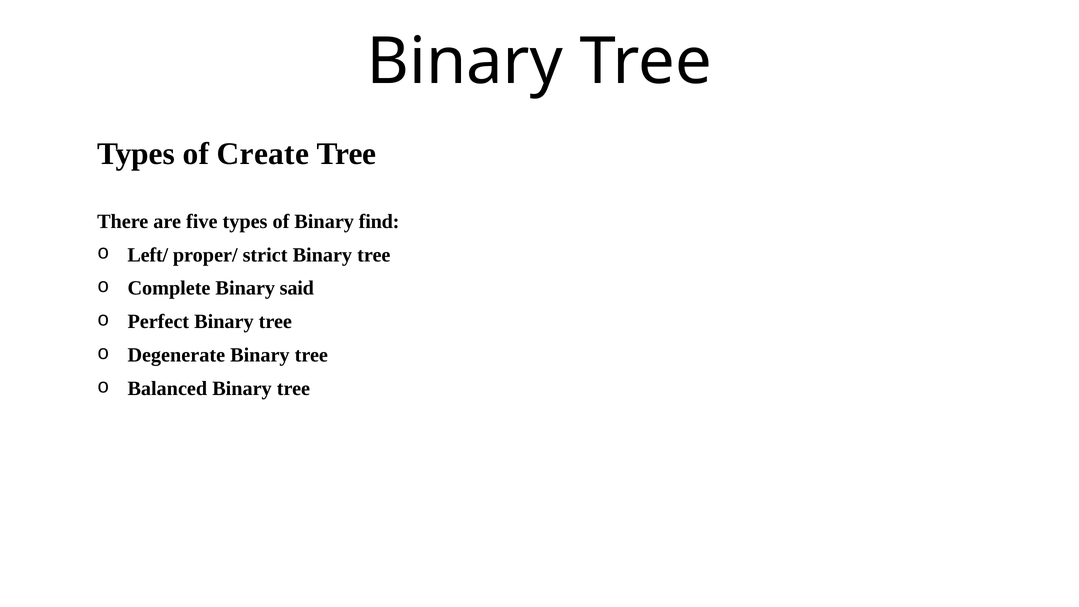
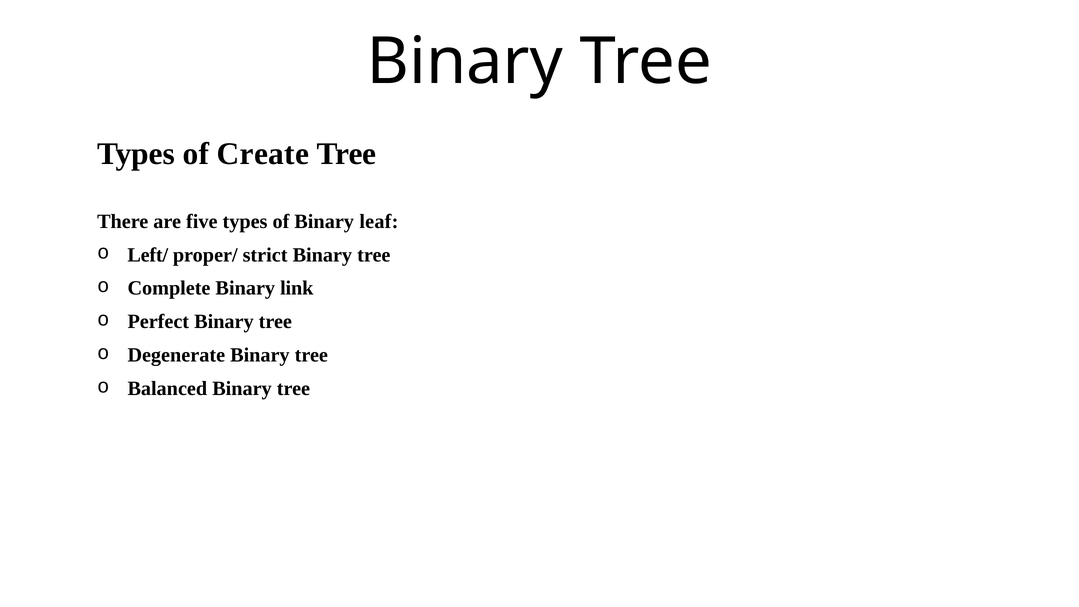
find: find -> leaf
said: said -> link
